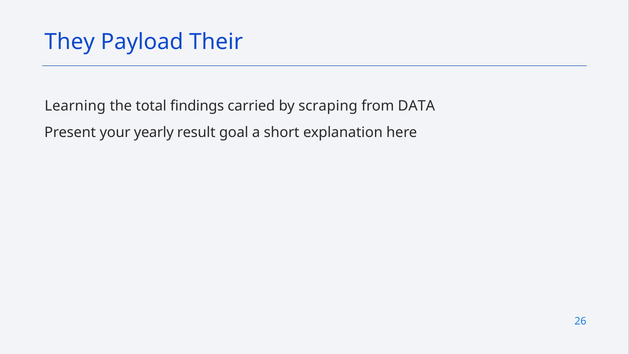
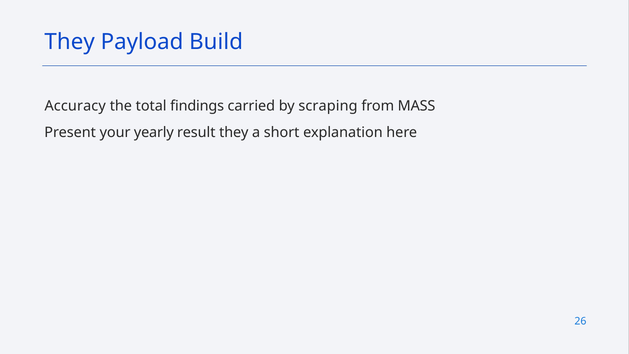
Their: Their -> Build
Learning: Learning -> Accuracy
DATA: DATA -> MASS
result goal: goal -> they
